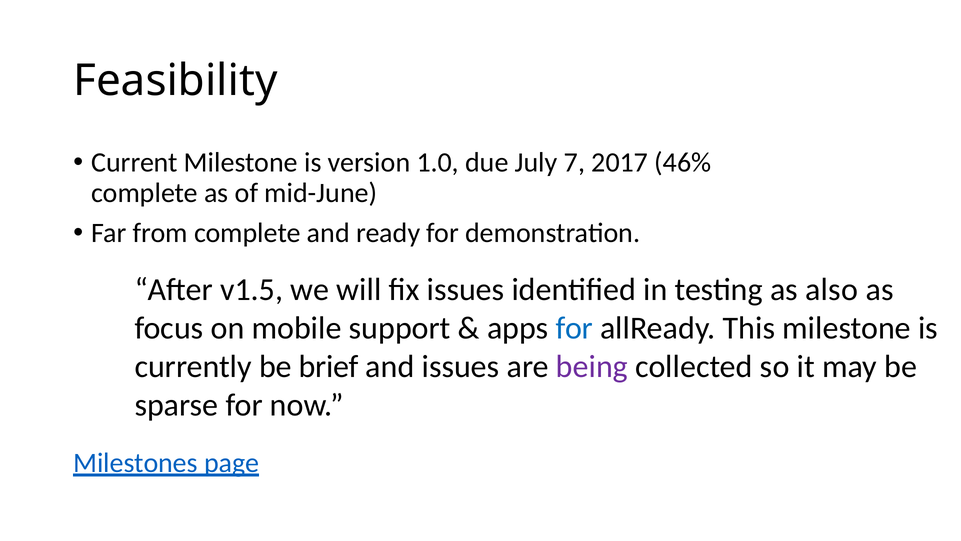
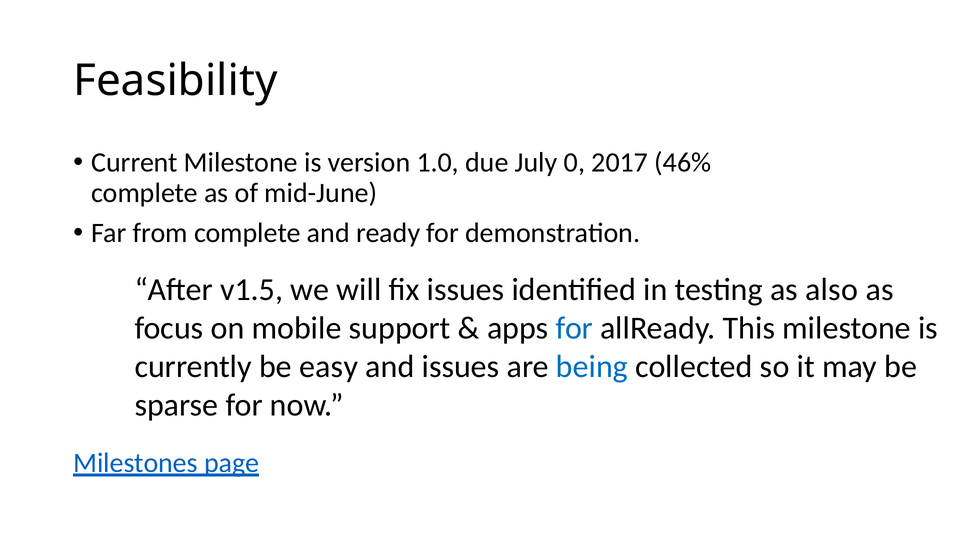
7: 7 -> 0
brief: brief -> easy
being colour: purple -> blue
